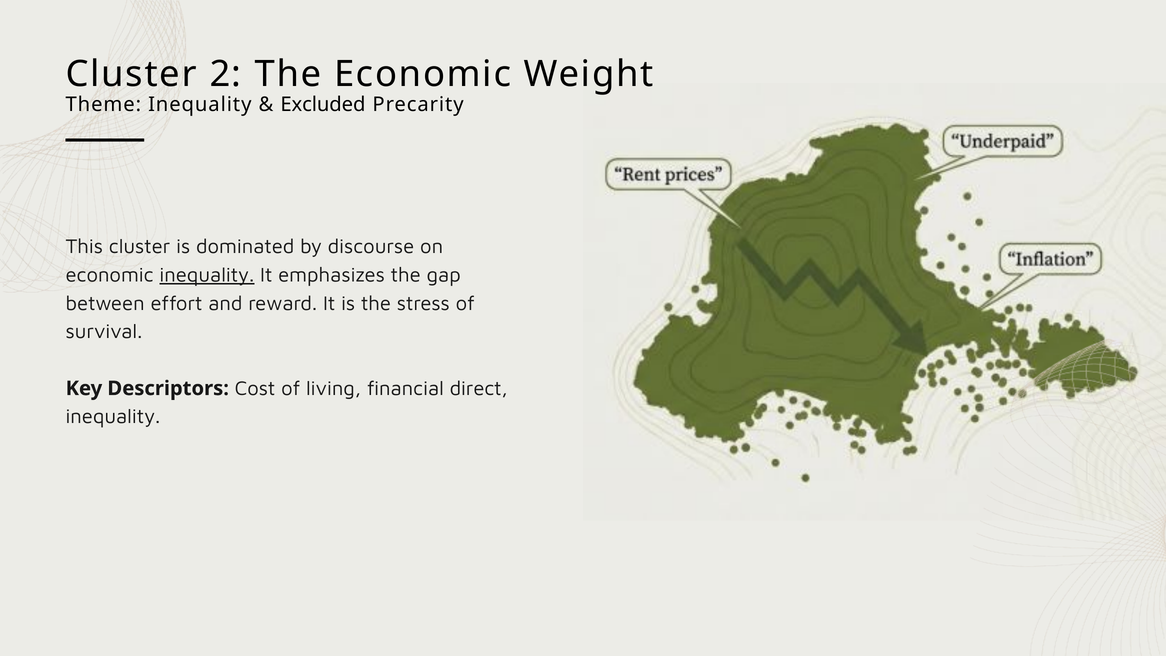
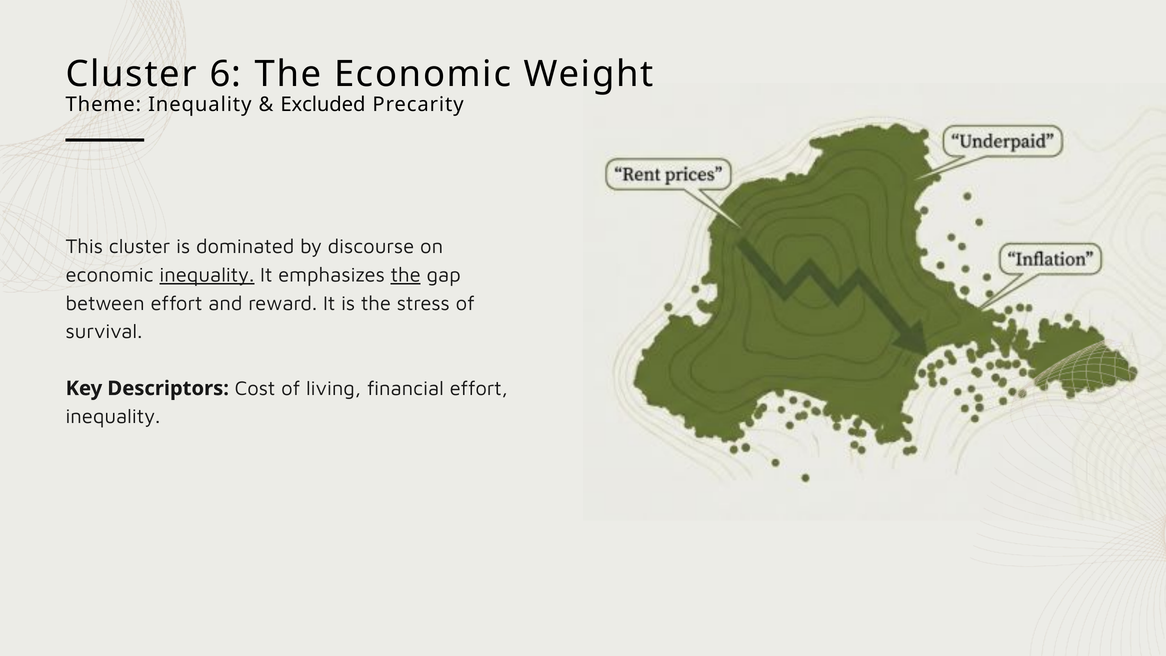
2: 2 -> 6
the at (406, 275) underline: none -> present
financial direct: direct -> effort
